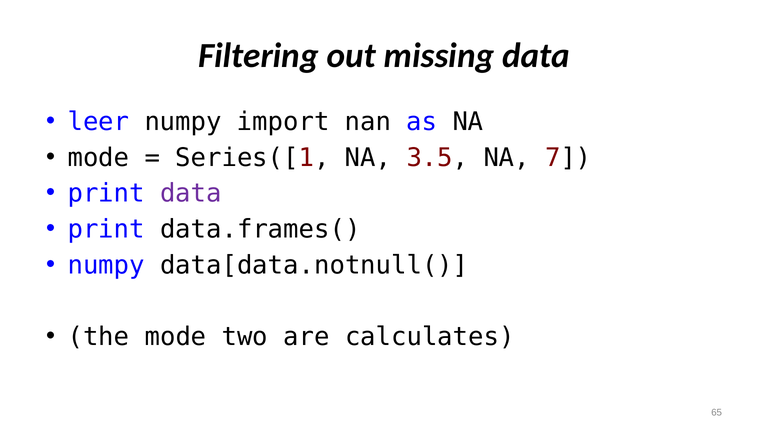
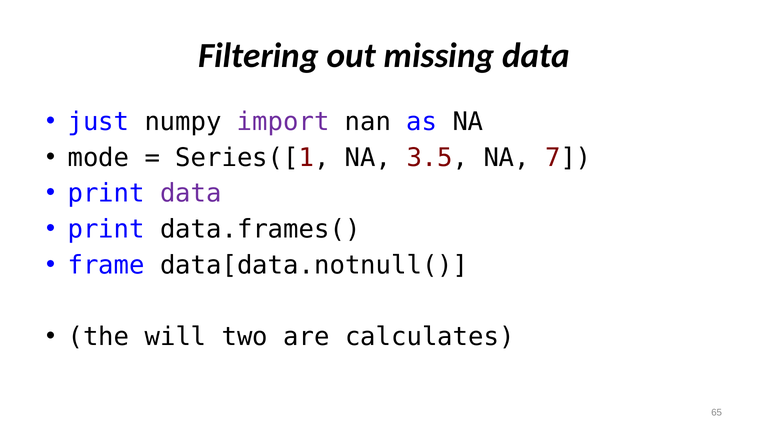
leer: leer -> just
import colour: black -> purple
numpy at (106, 265): numpy -> frame
the mode: mode -> will
